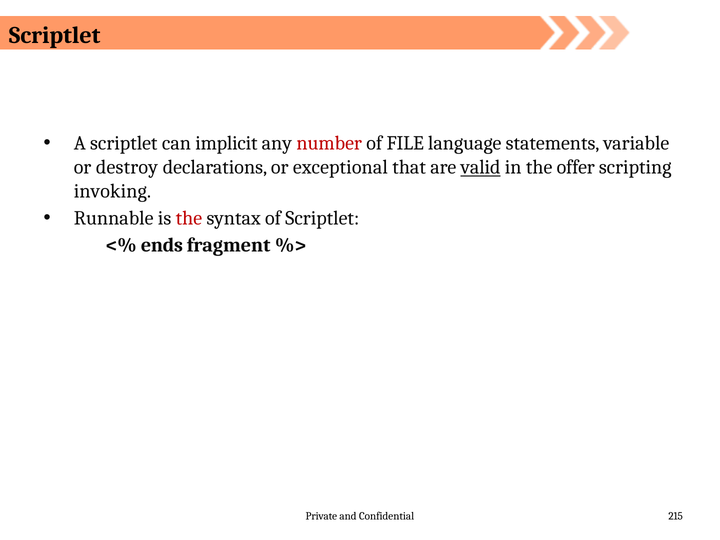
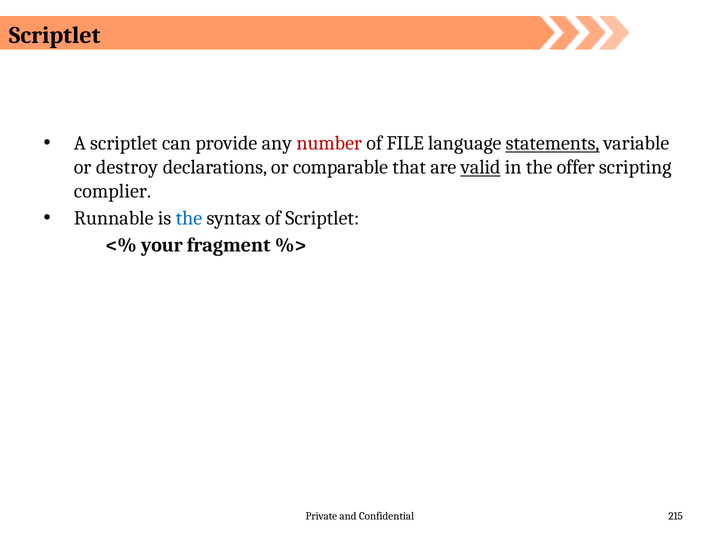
implicit: implicit -> provide
statements underline: none -> present
exceptional: exceptional -> comparable
invoking: invoking -> complier
the at (189, 218) colour: red -> blue
ends: ends -> your
